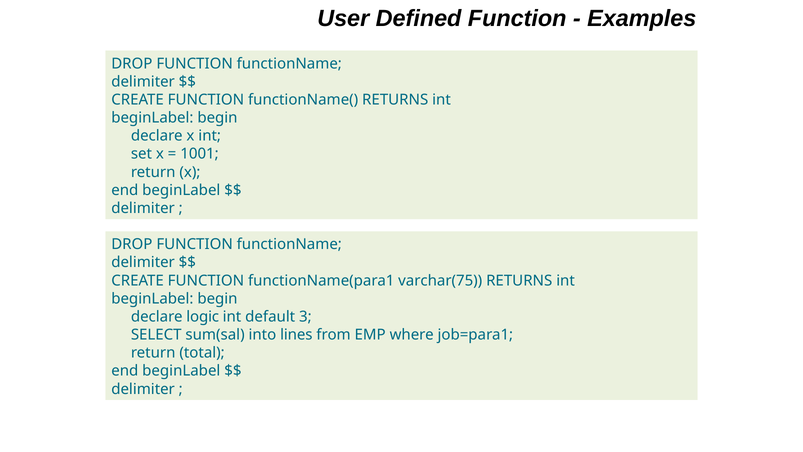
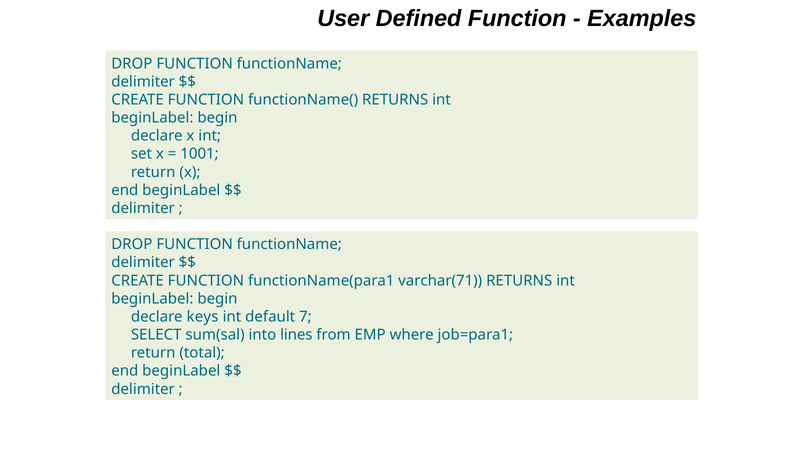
varchar(75: varchar(75 -> varchar(71
logic: logic -> keys
3: 3 -> 7
